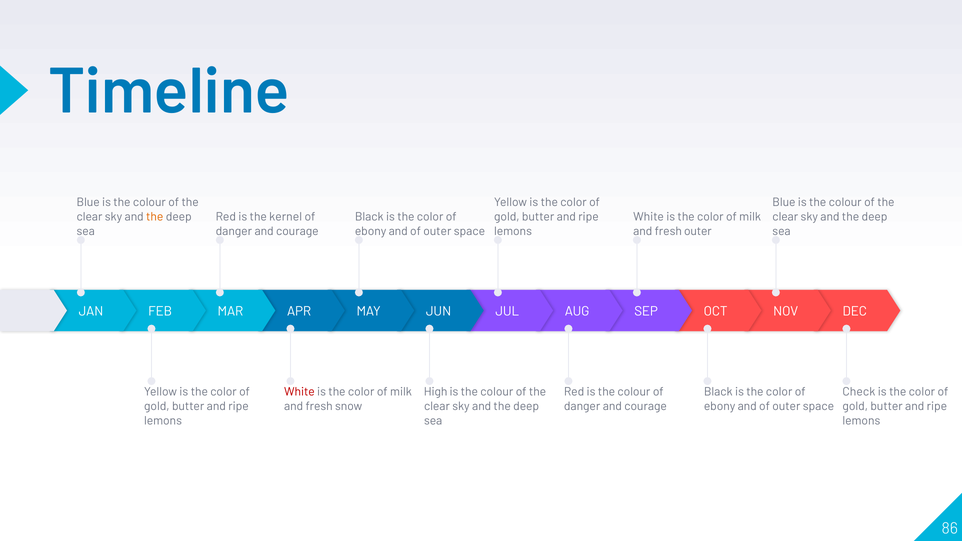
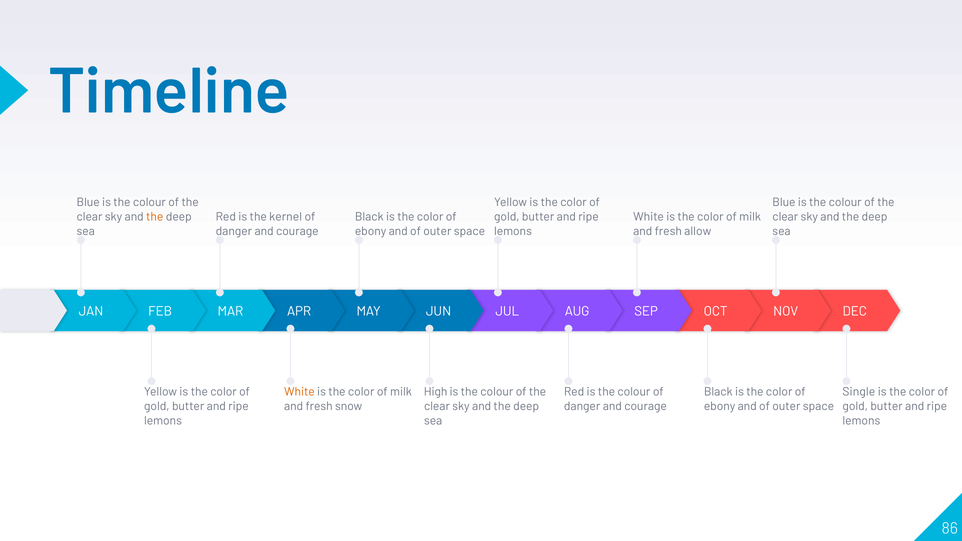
fresh outer: outer -> allow
White at (299, 392) colour: red -> orange
Check: Check -> Single
